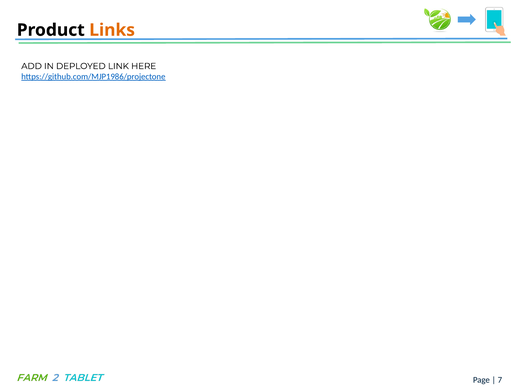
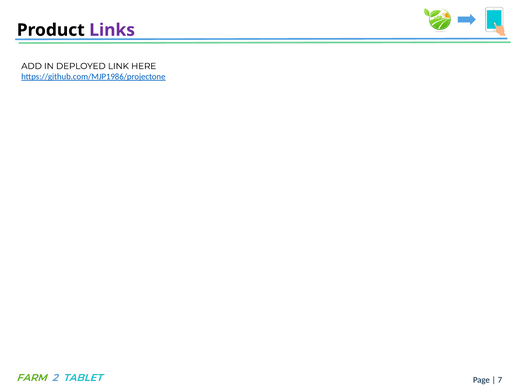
Links colour: orange -> purple
